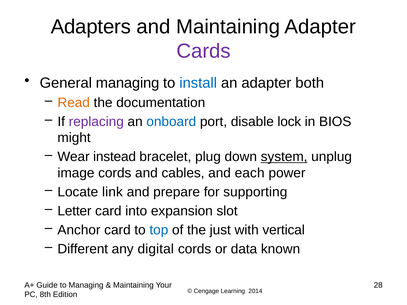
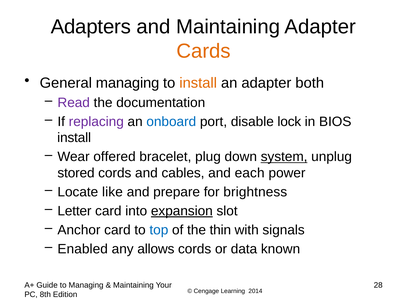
Cards colour: purple -> orange
install at (198, 83) colour: blue -> orange
Read colour: orange -> purple
might at (74, 138): might -> install
instead: instead -> offered
image: image -> stored
link: link -> like
supporting: supporting -> brightness
expansion underline: none -> present
just: just -> thin
vertical: vertical -> signals
Different: Different -> Enabled
digital: digital -> allows
